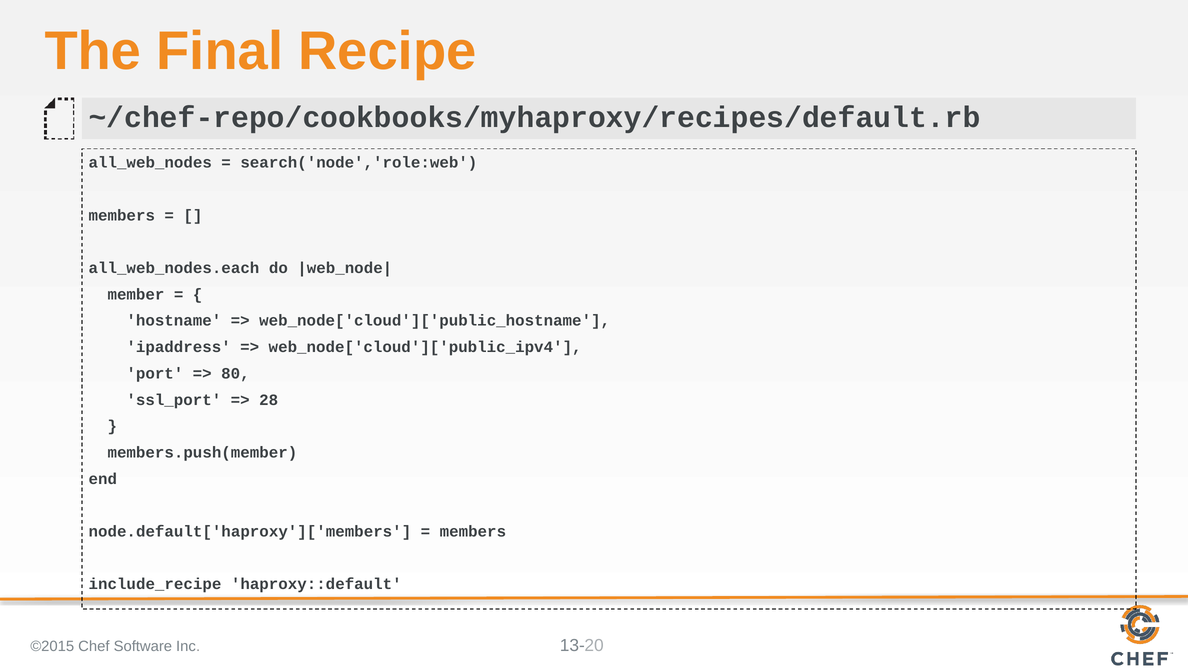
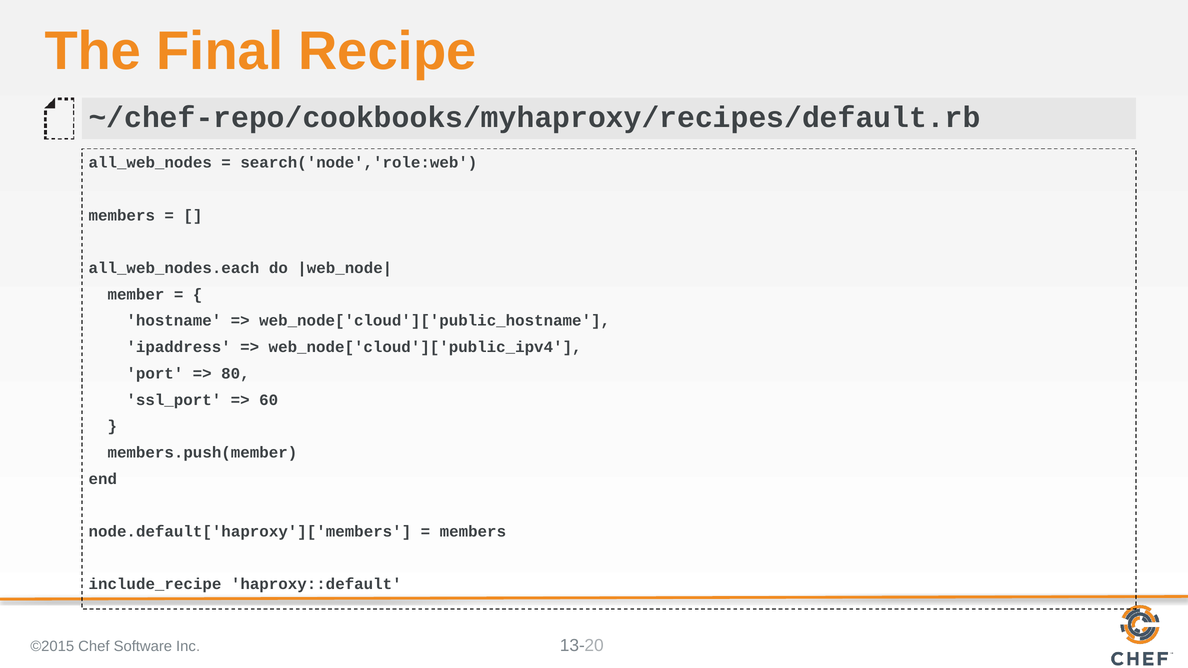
28: 28 -> 60
